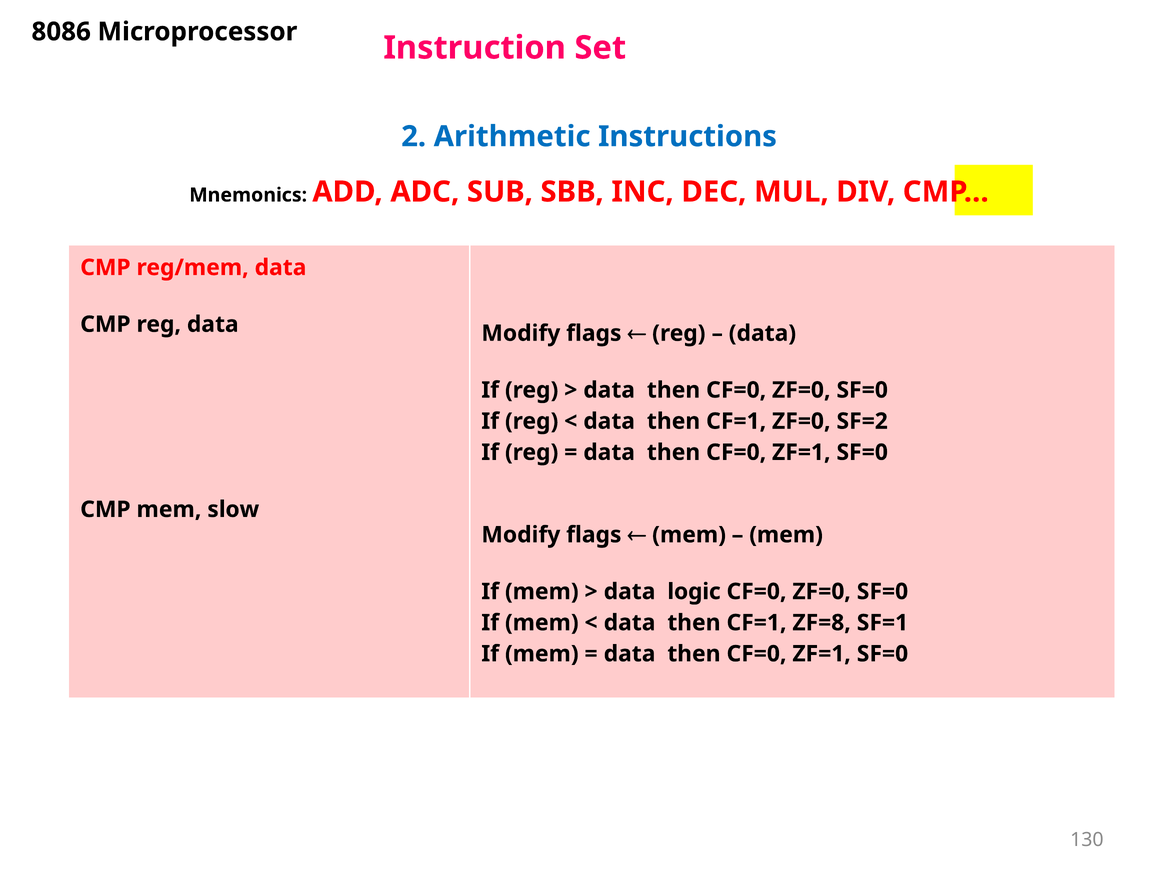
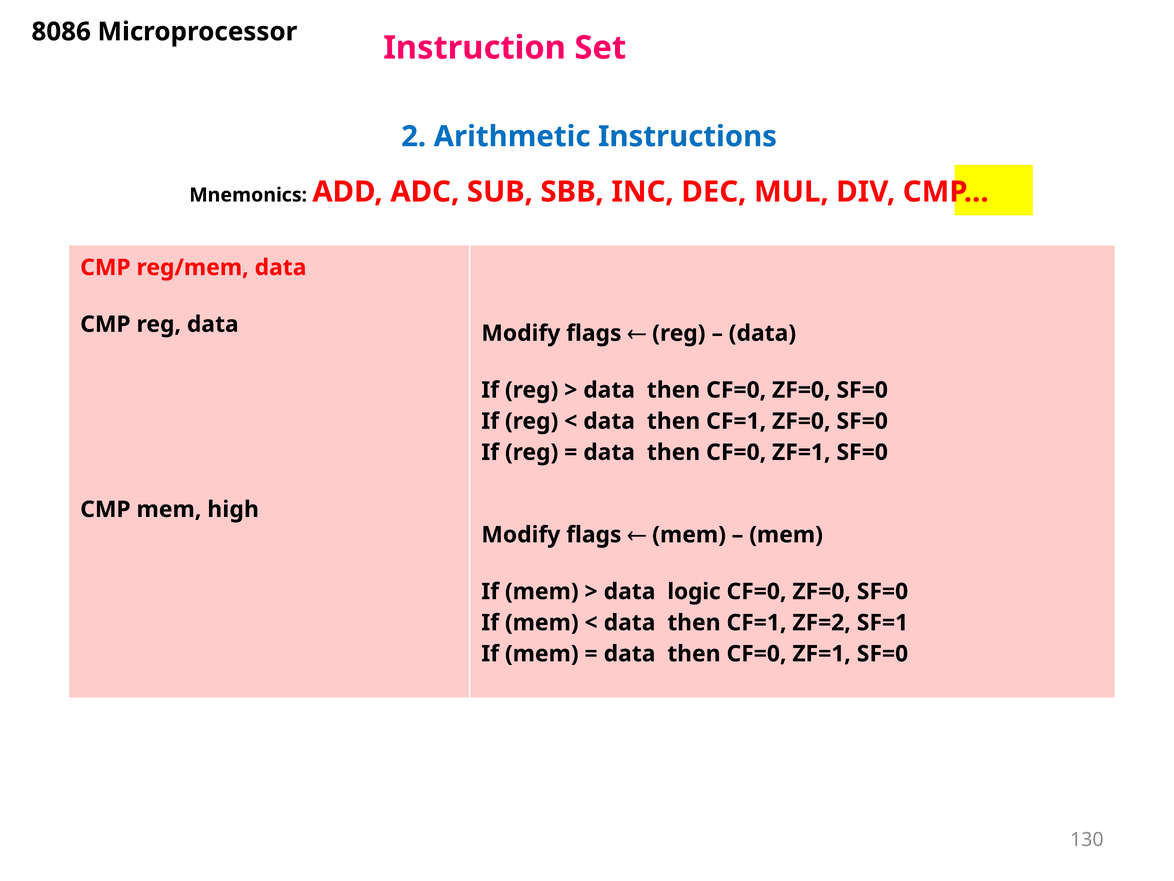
CF=1 ZF=0 SF=2: SF=2 -> SF=0
slow: slow -> high
ZF=8: ZF=8 -> ZF=2
